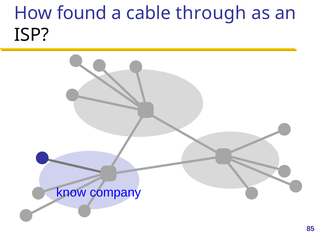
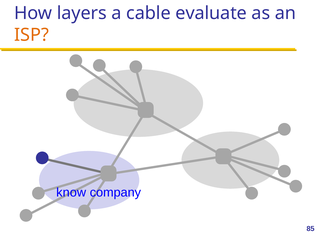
found: found -> layers
through: through -> evaluate
ISP colour: black -> orange
